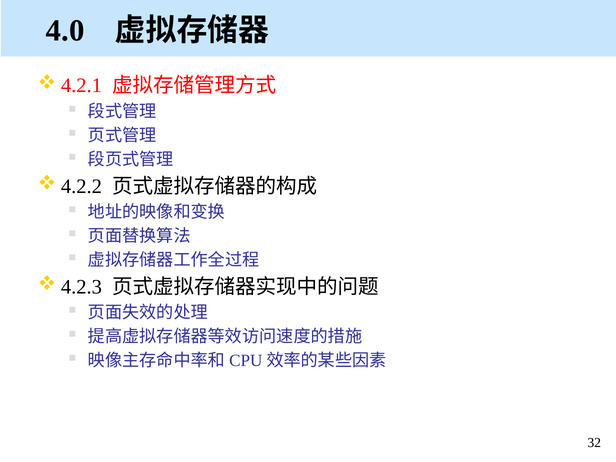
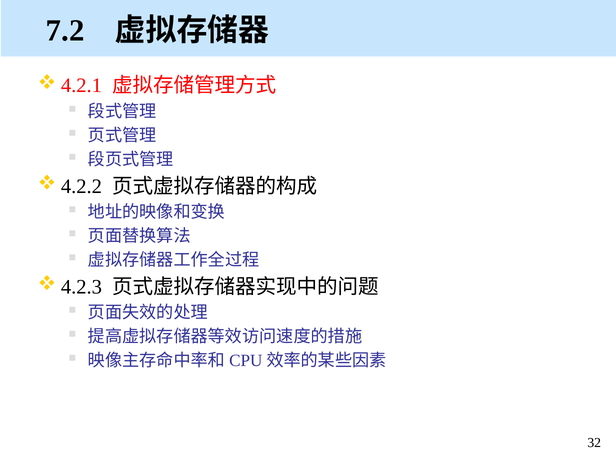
4.0: 4.0 -> 7.2
